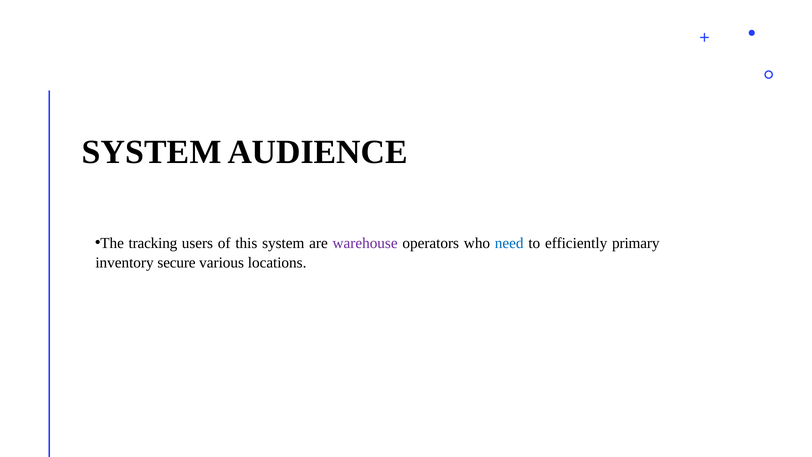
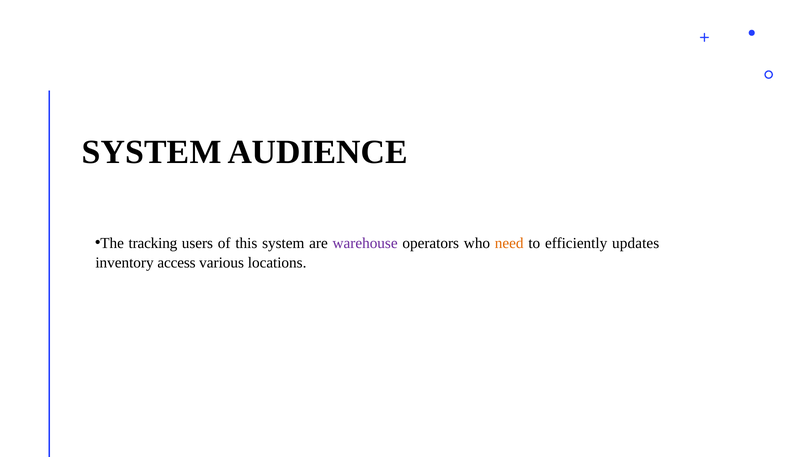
need colour: blue -> orange
primary: primary -> updates
secure: secure -> access
